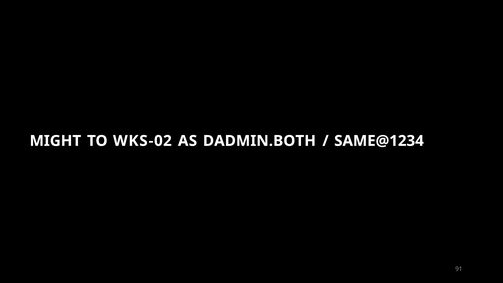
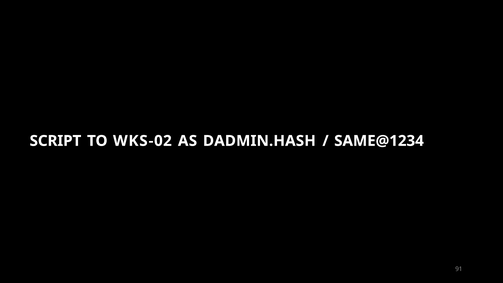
MIGHT: MIGHT -> SCRIPT
DADMIN.BOTH: DADMIN.BOTH -> DADMIN.HASH
